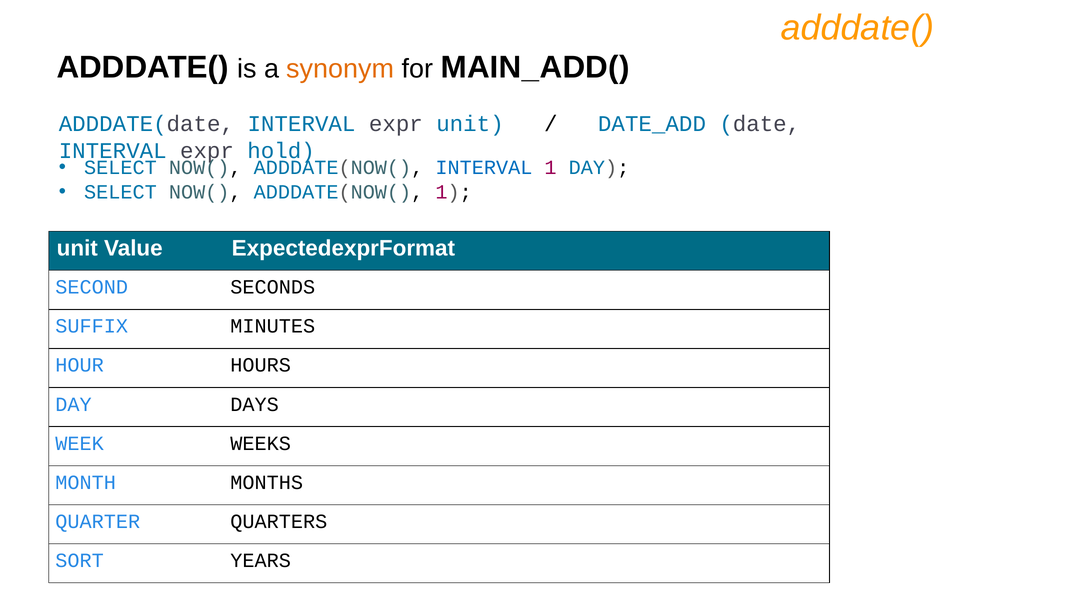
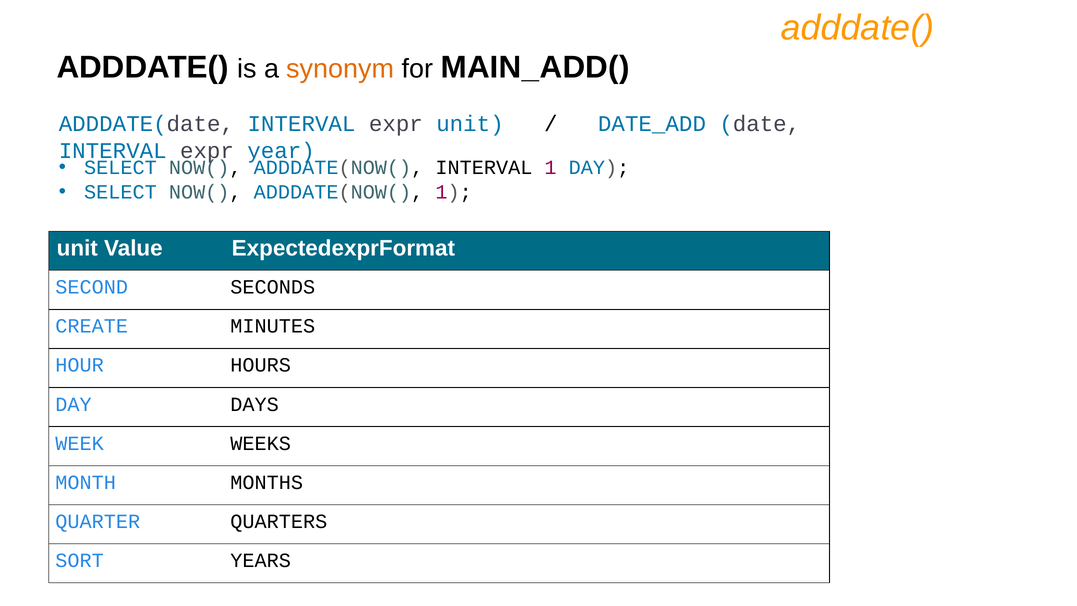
hold: hold -> year
INTERVAL at (484, 168) colour: blue -> black
SUFFIX: SUFFIX -> CREATE
